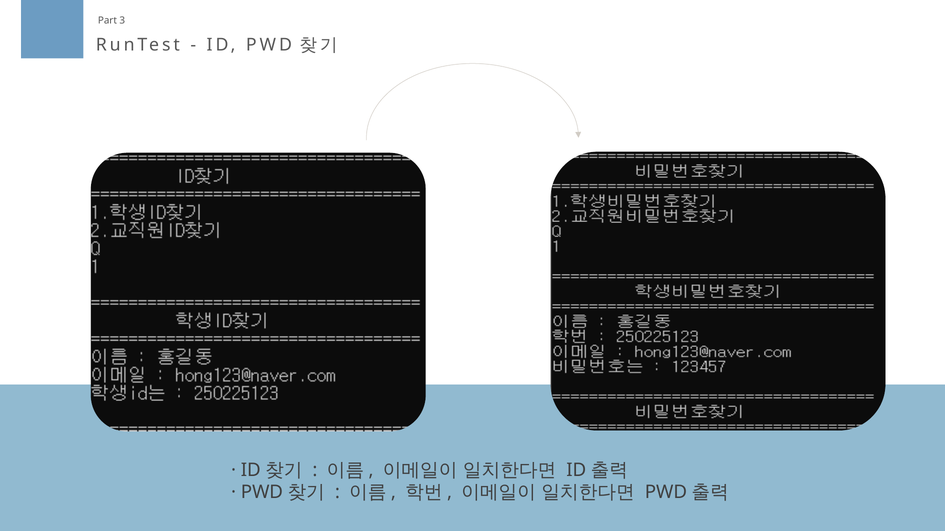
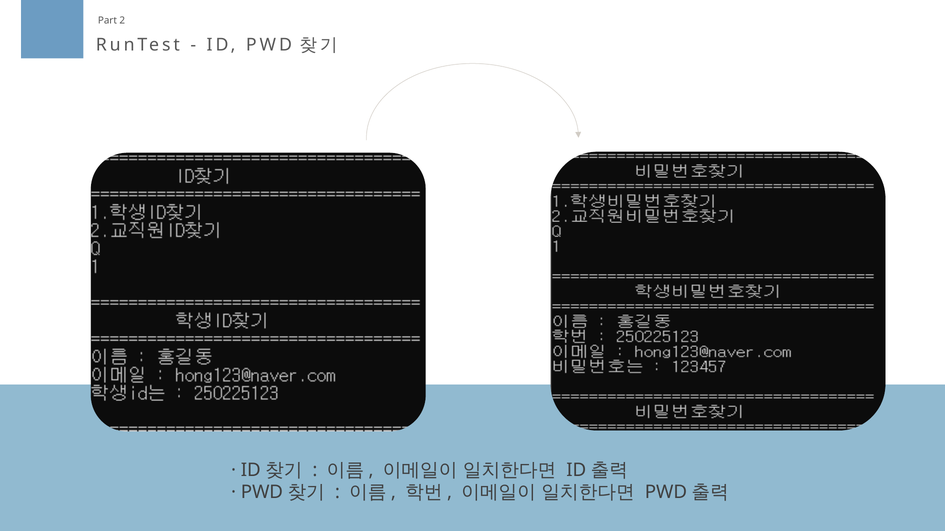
3: 3 -> 2
